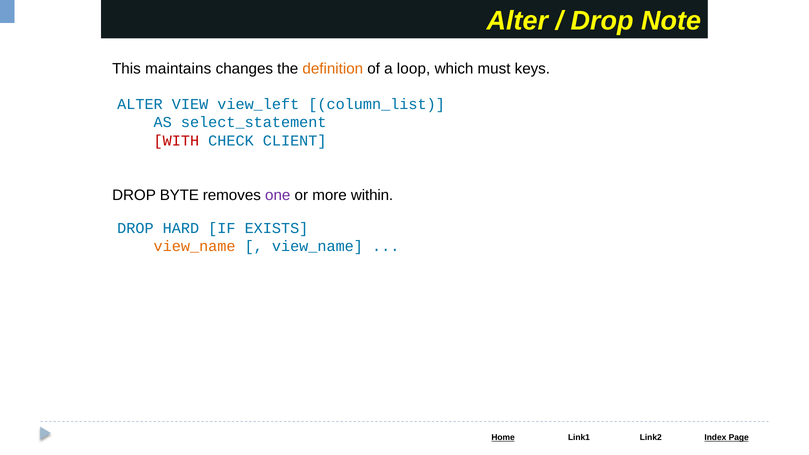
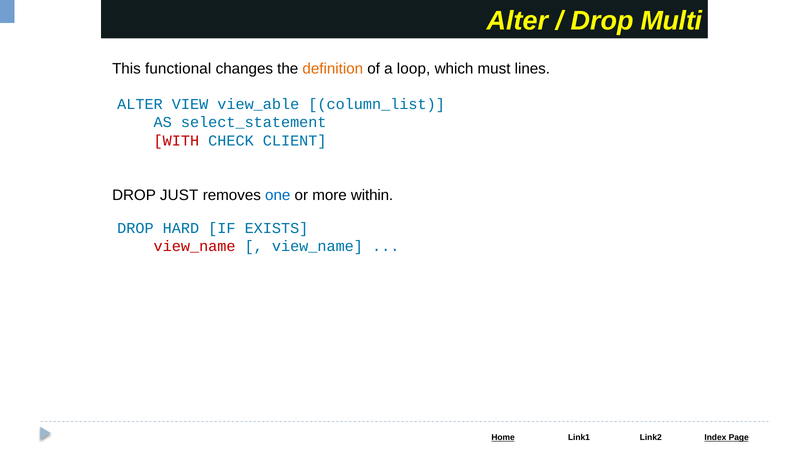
Note: Note -> Multi
maintains: maintains -> functional
keys: keys -> lines
view_left: view_left -> view_able
BYTE: BYTE -> JUST
one colour: purple -> blue
view_name at (195, 246) colour: orange -> red
